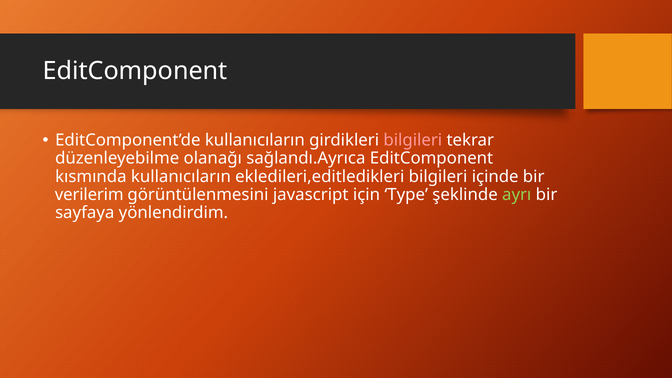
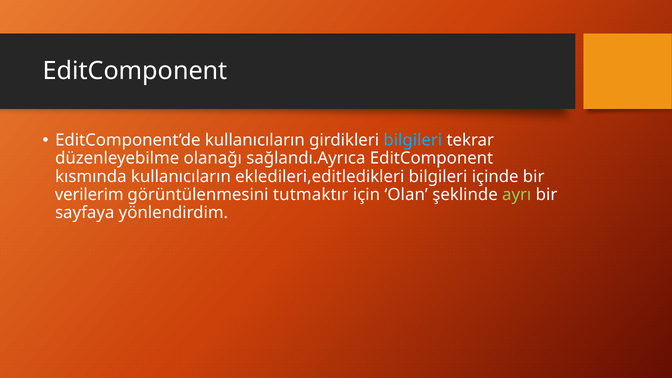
bilgileri at (413, 140) colour: pink -> light blue
javascript: javascript -> tutmaktır
Type: Type -> Olan
